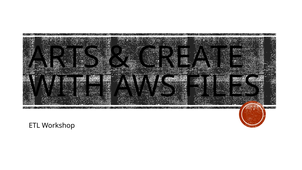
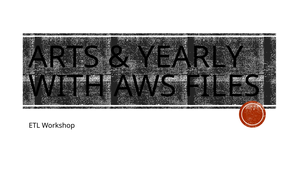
CREATE: CREATE -> YEARLY
